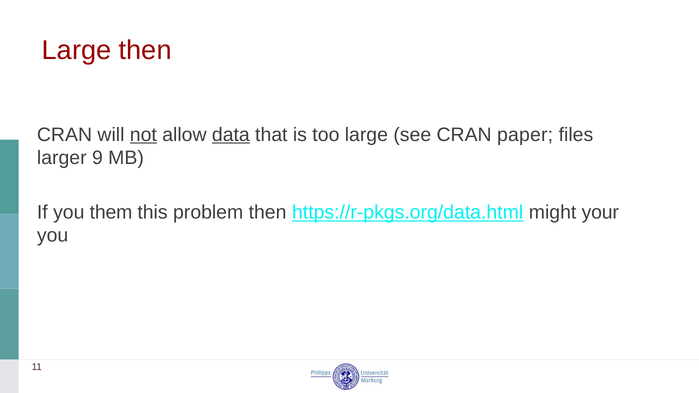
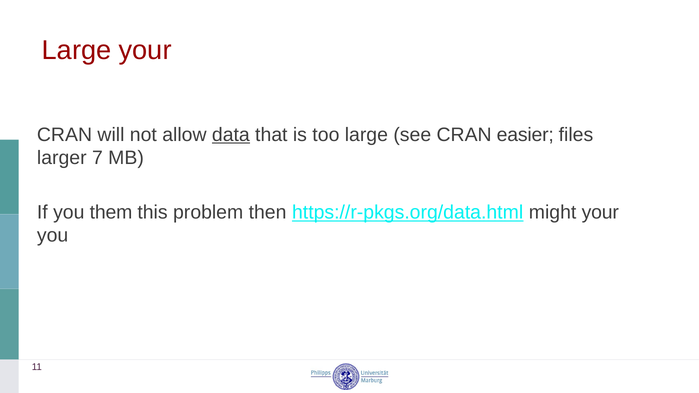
Large then: then -> your
not underline: present -> none
paper: paper -> easier
9: 9 -> 7
